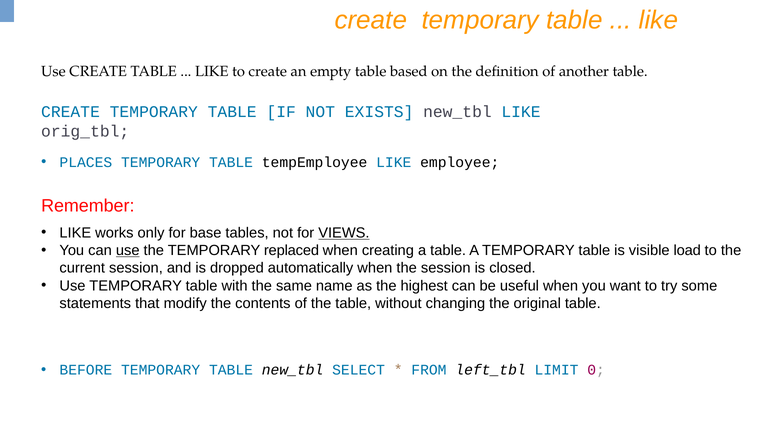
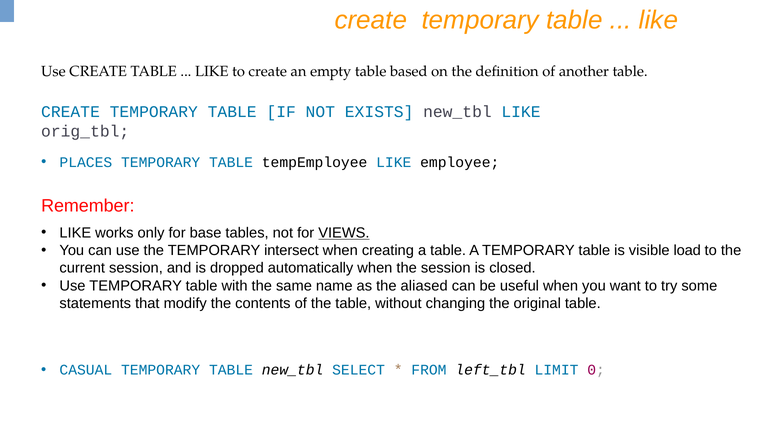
use at (128, 250) underline: present -> none
replaced: replaced -> intersect
highest: highest -> aliased
BEFORE: BEFORE -> CASUAL
